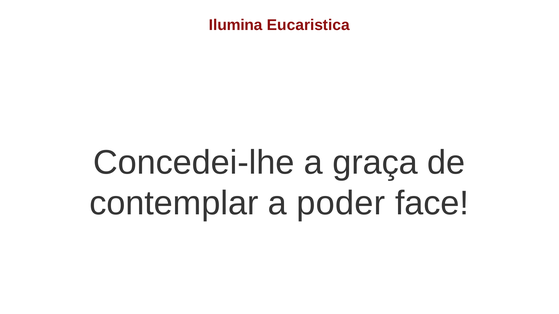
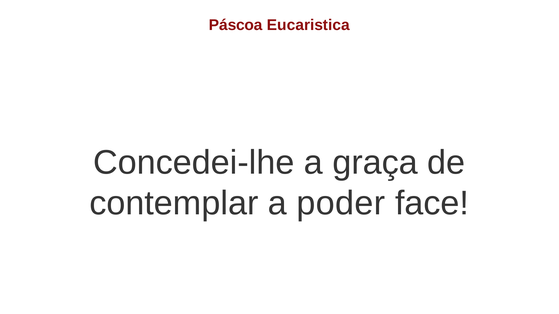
Ilumina: Ilumina -> Páscoa
